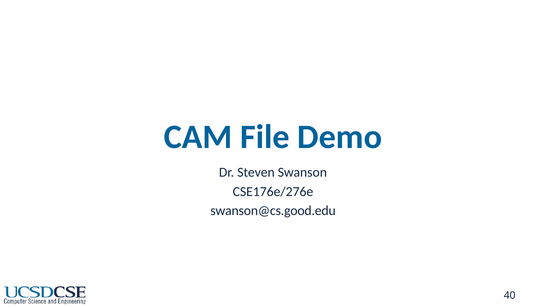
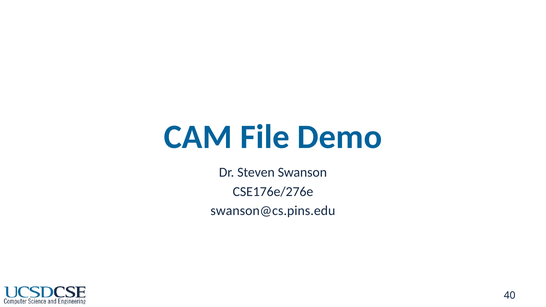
swanson@cs.good.edu: swanson@cs.good.edu -> swanson@cs.pins.edu
